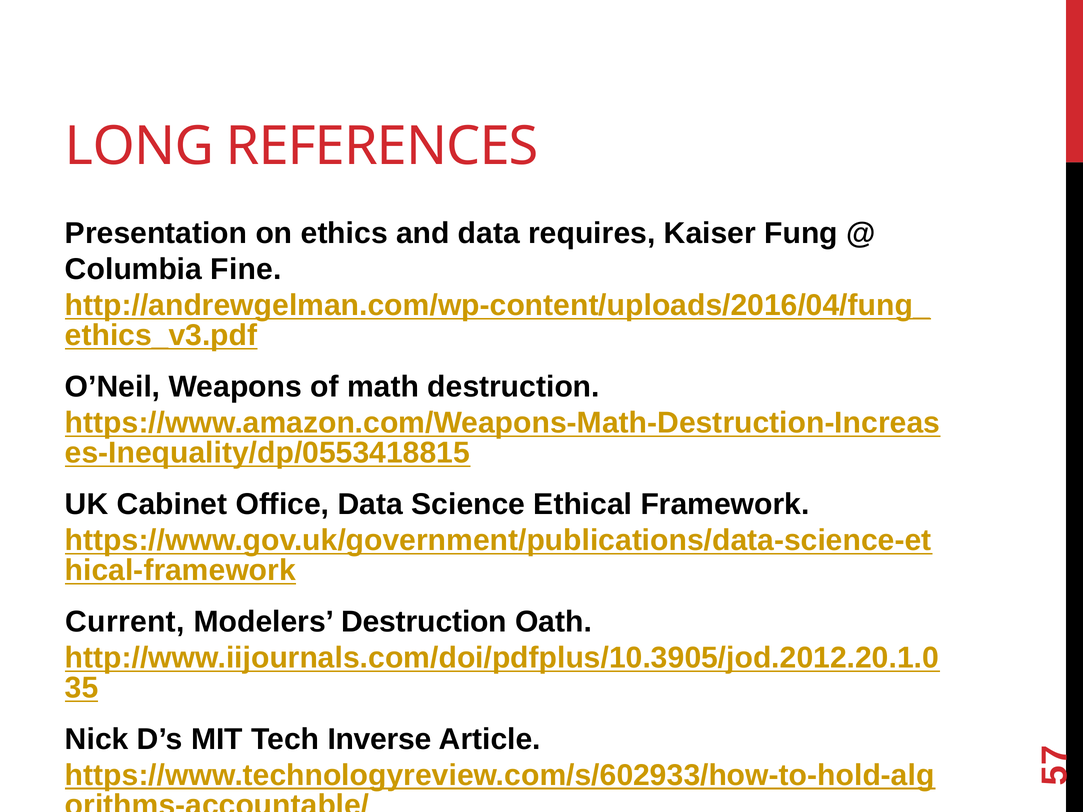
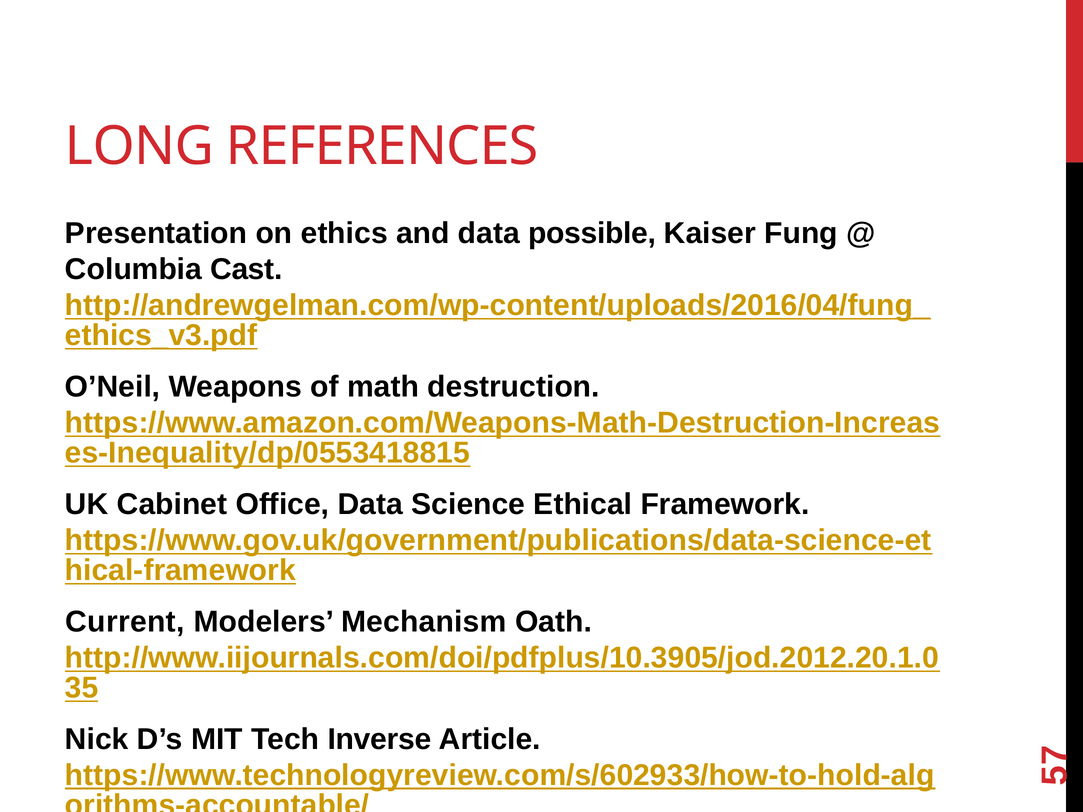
requires: requires -> possible
Fine: Fine -> Cast
Modelers Destruction: Destruction -> Mechanism
